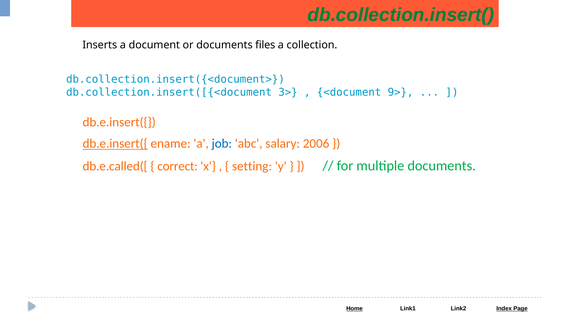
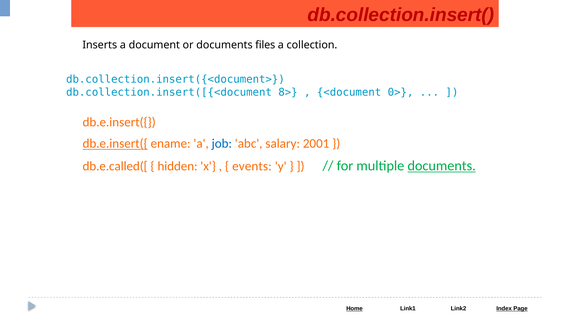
db.collection.insert( colour: green -> red
3>: 3> -> 8>
9>: 9> -> 0>
2006: 2006 -> 2001
correct: correct -> hidden
setting: setting -> events
documents at (442, 166) underline: none -> present
